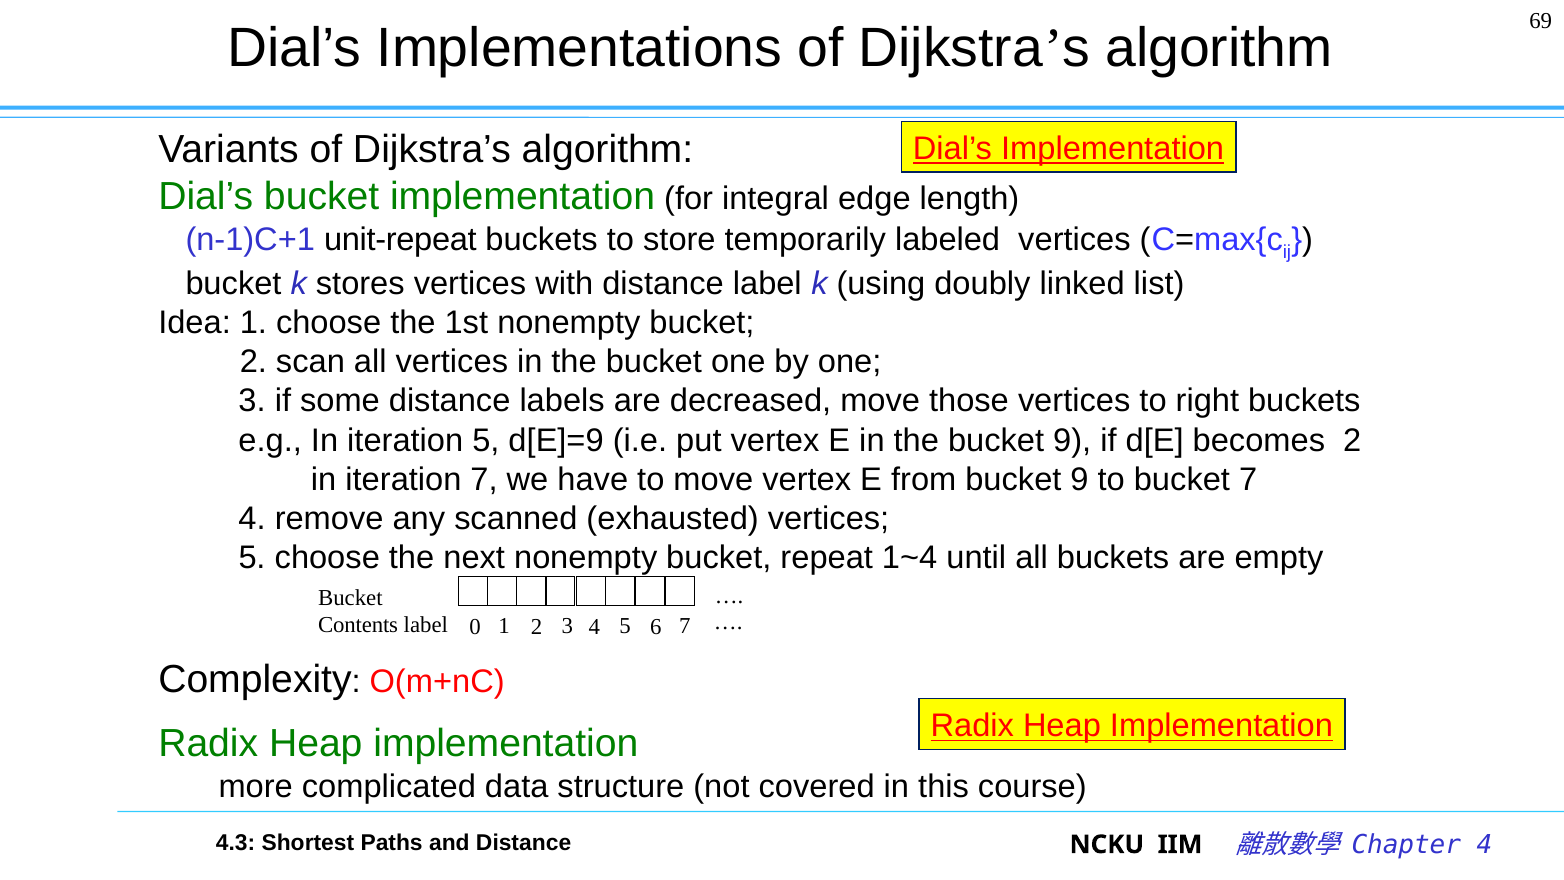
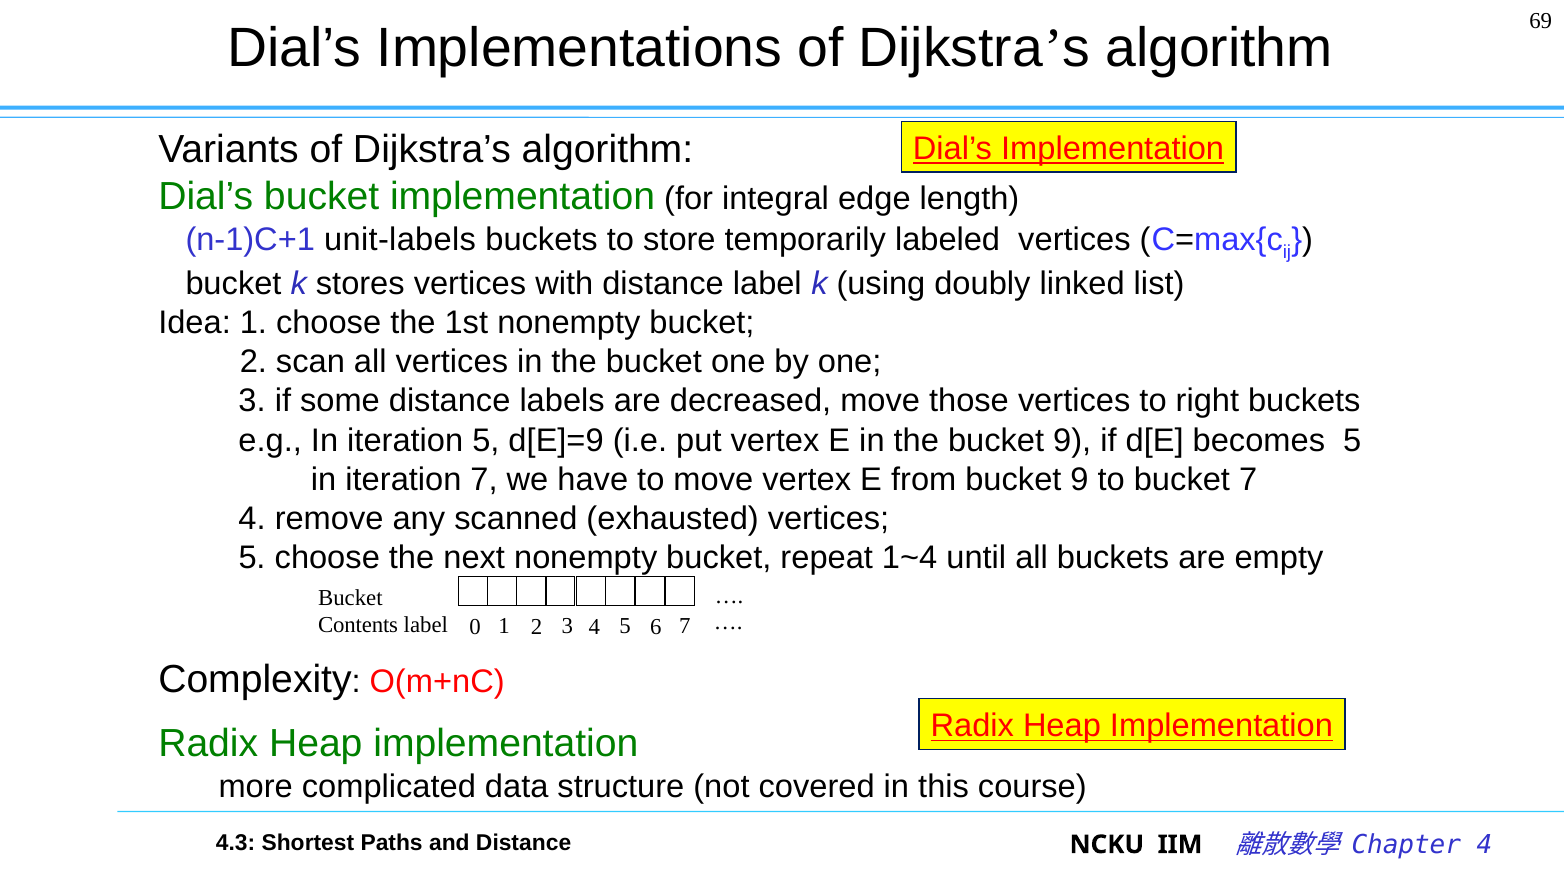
unit-repeat: unit-repeat -> unit-labels
becomes 2: 2 -> 5
